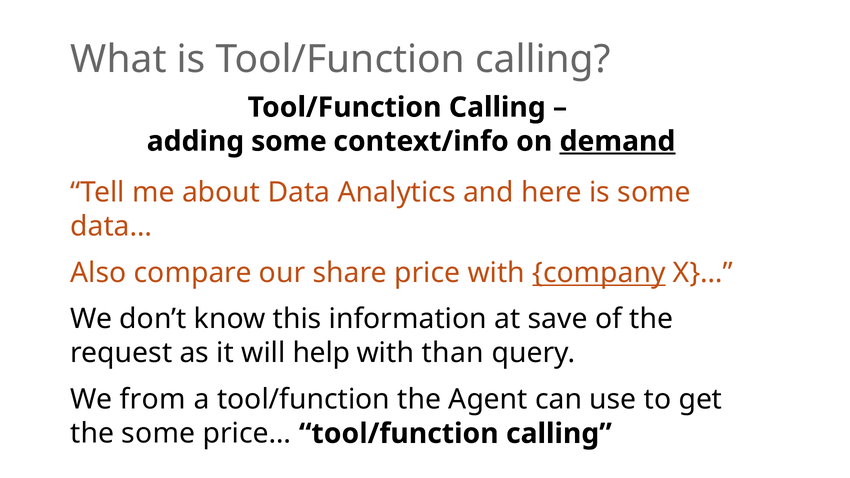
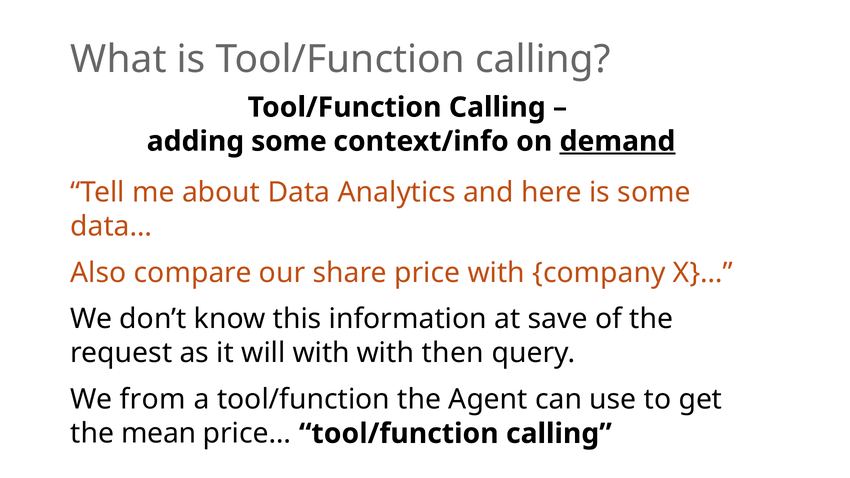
company underline: present -> none
will help: help -> with
than: than -> then
the some: some -> mean
